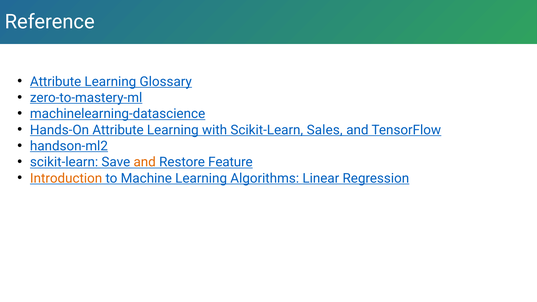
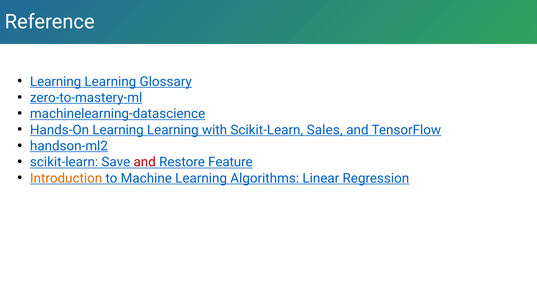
Attribute at (56, 82): Attribute -> Learning
Hands-On Attribute: Attribute -> Learning
and at (145, 162) colour: orange -> red
